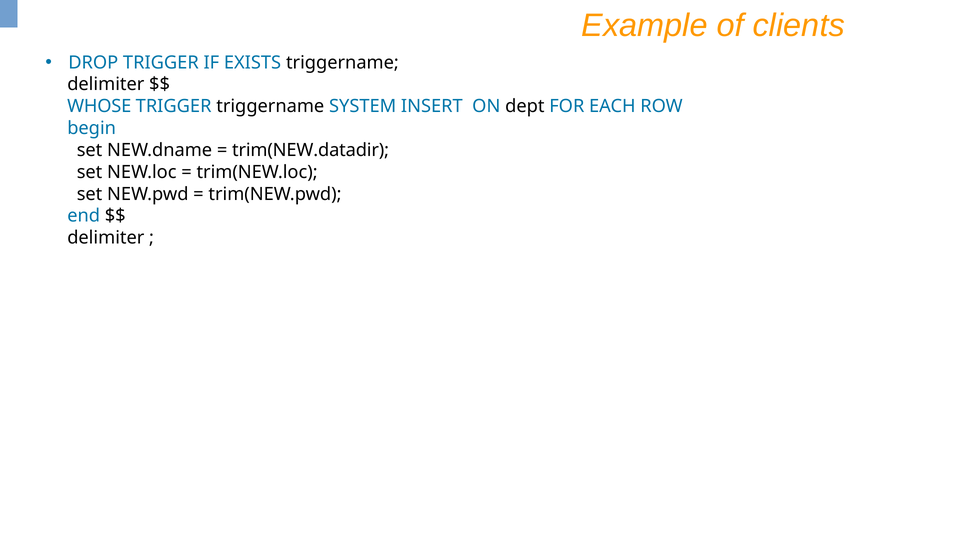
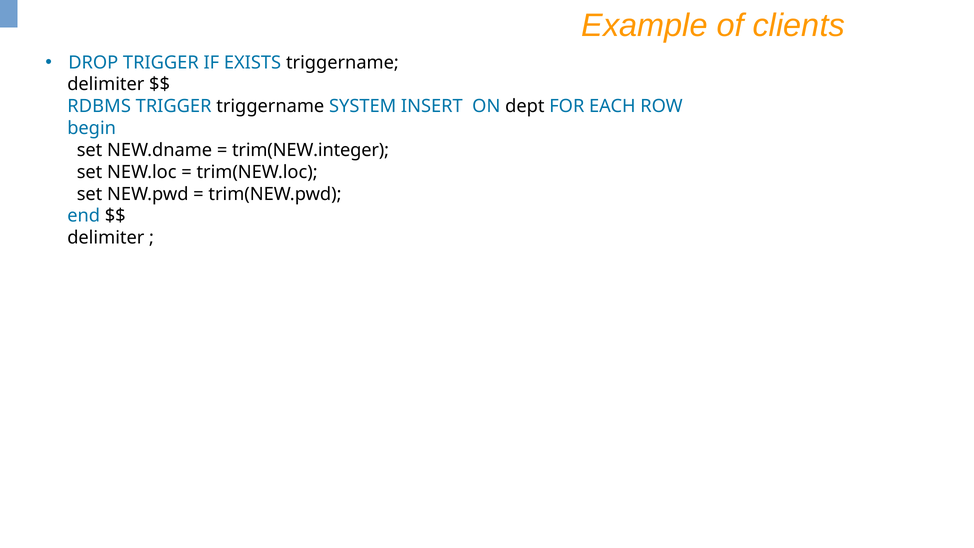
WHOSE: WHOSE -> RDBMS
trim(NEW.datadir: trim(NEW.datadir -> trim(NEW.integer
